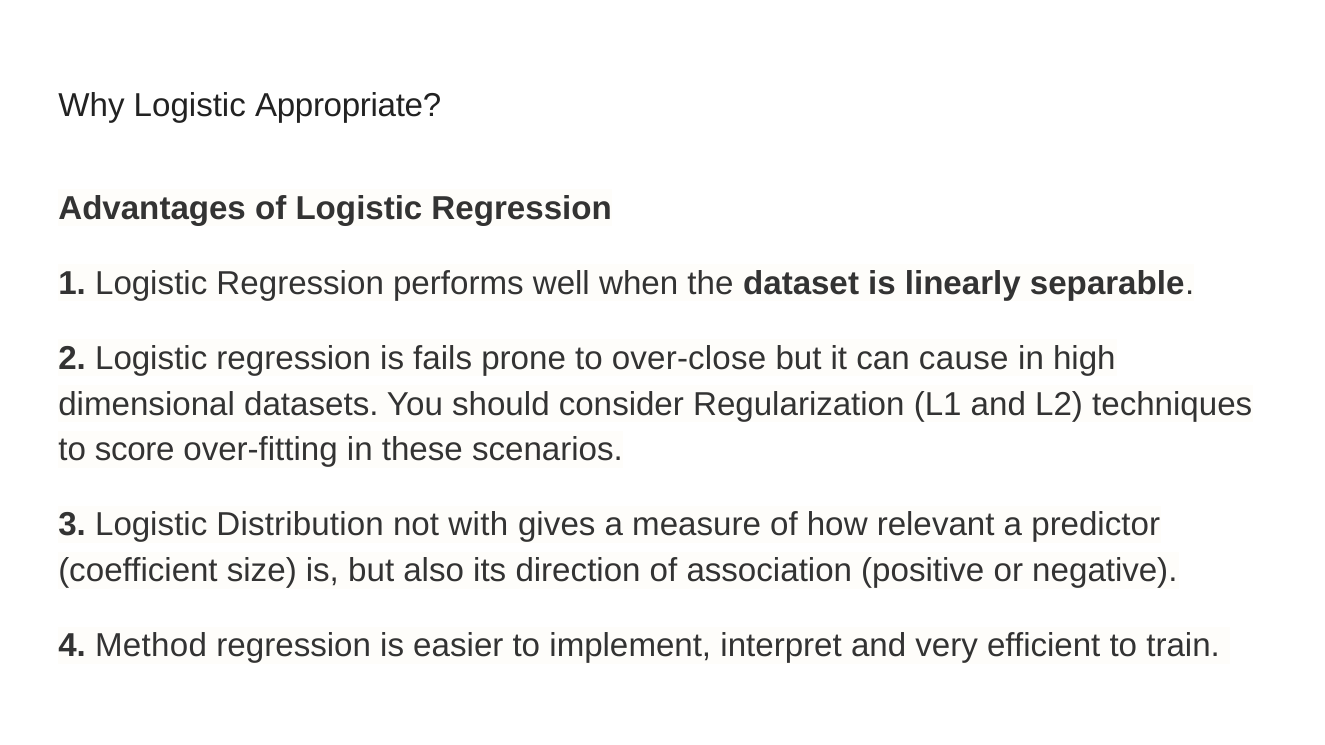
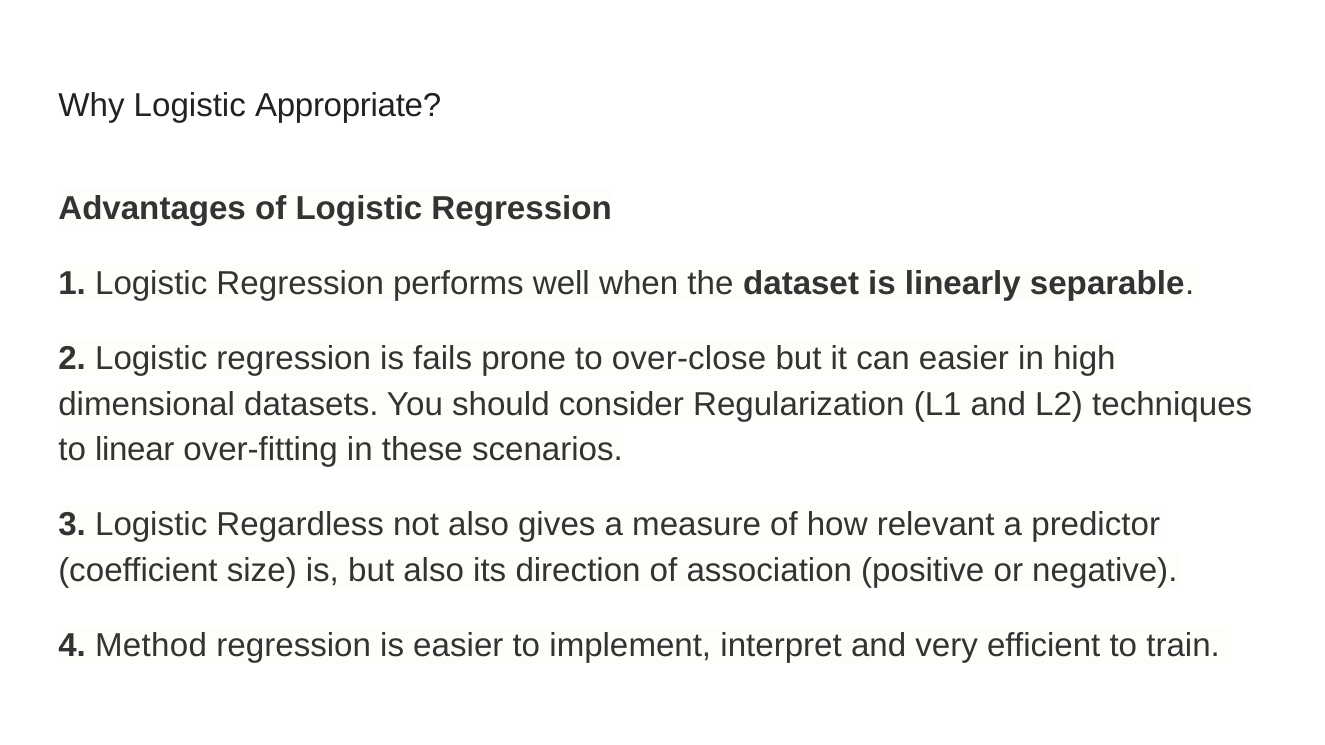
can cause: cause -> easier
score: score -> linear
Distribution: Distribution -> Regardless
not with: with -> also
